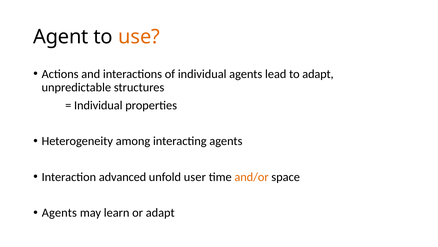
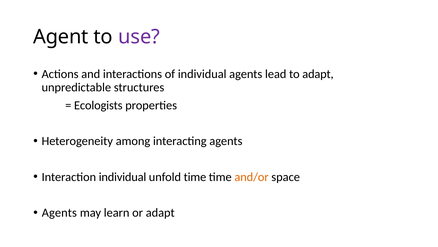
use colour: orange -> purple
Individual at (98, 105): Individual -> Ecologists
Interaction advanced: advanced -> individual
unfold user: user -> time
